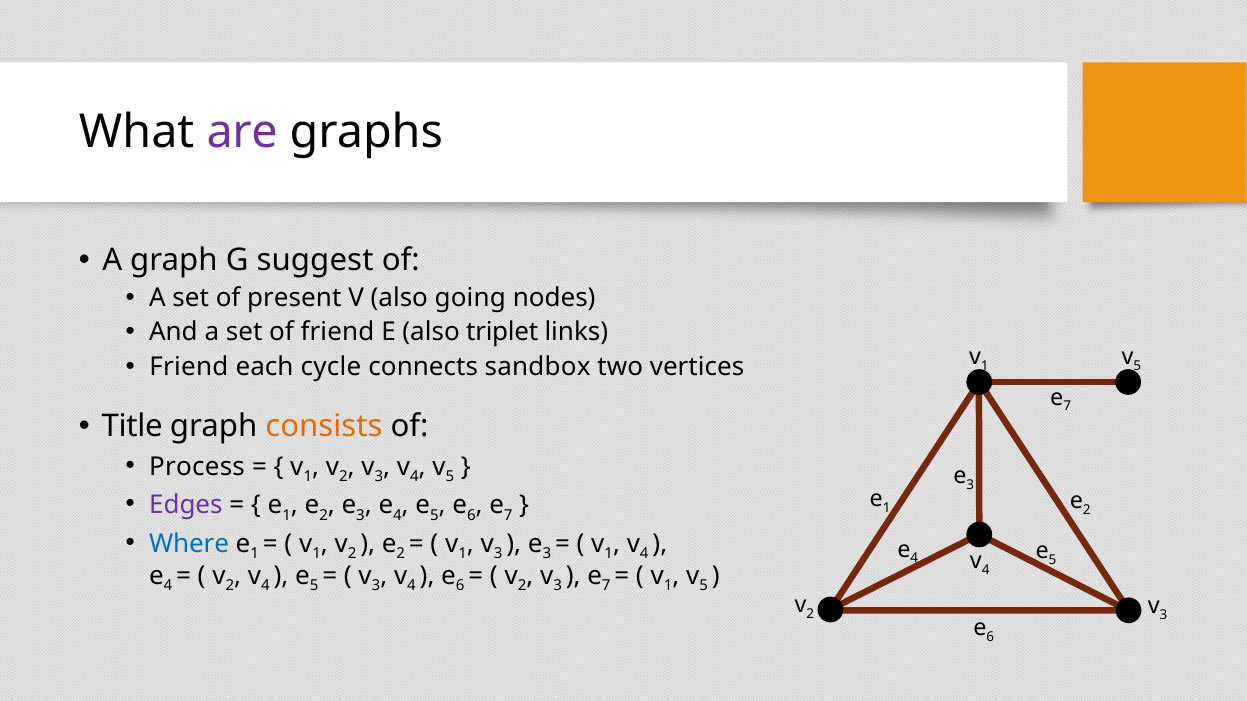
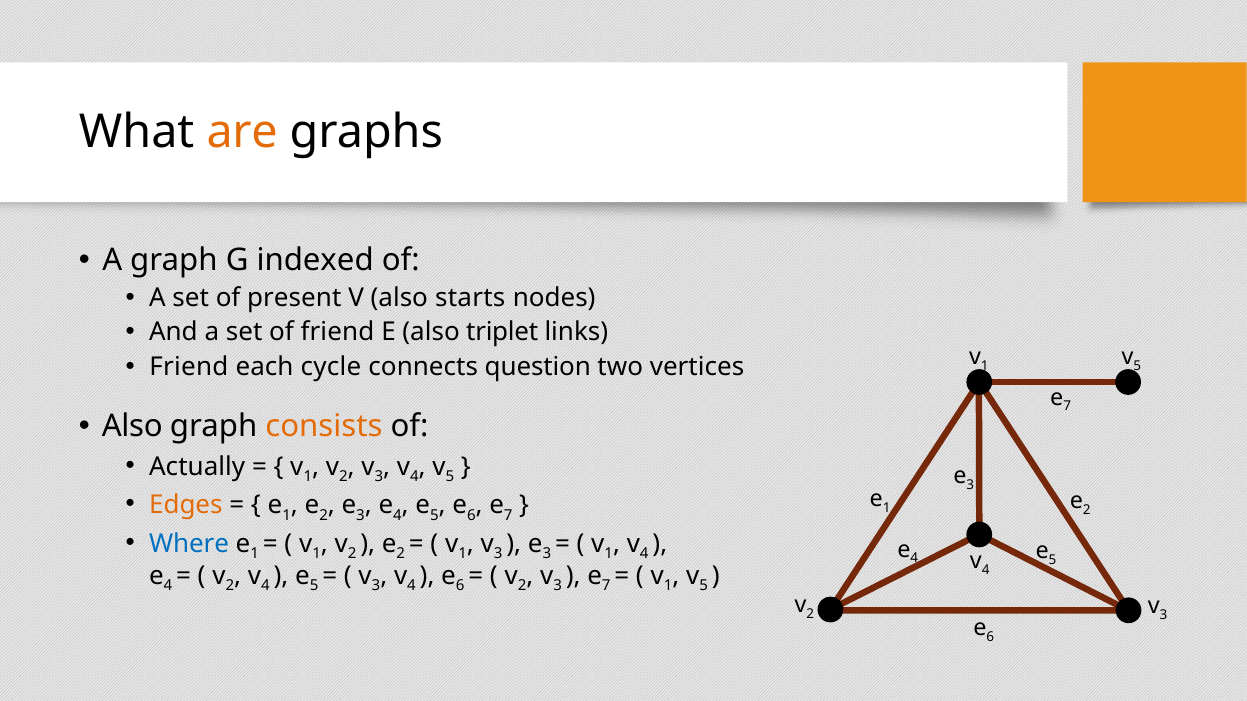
are colour: purple -> orange
suggest: suggest -> indexed
going: going -> starts
sandbox: sandbox -> question
Title at (132, 427): Title -> Also
Process: Process -> Actually
Edges colour: purple -> orange
